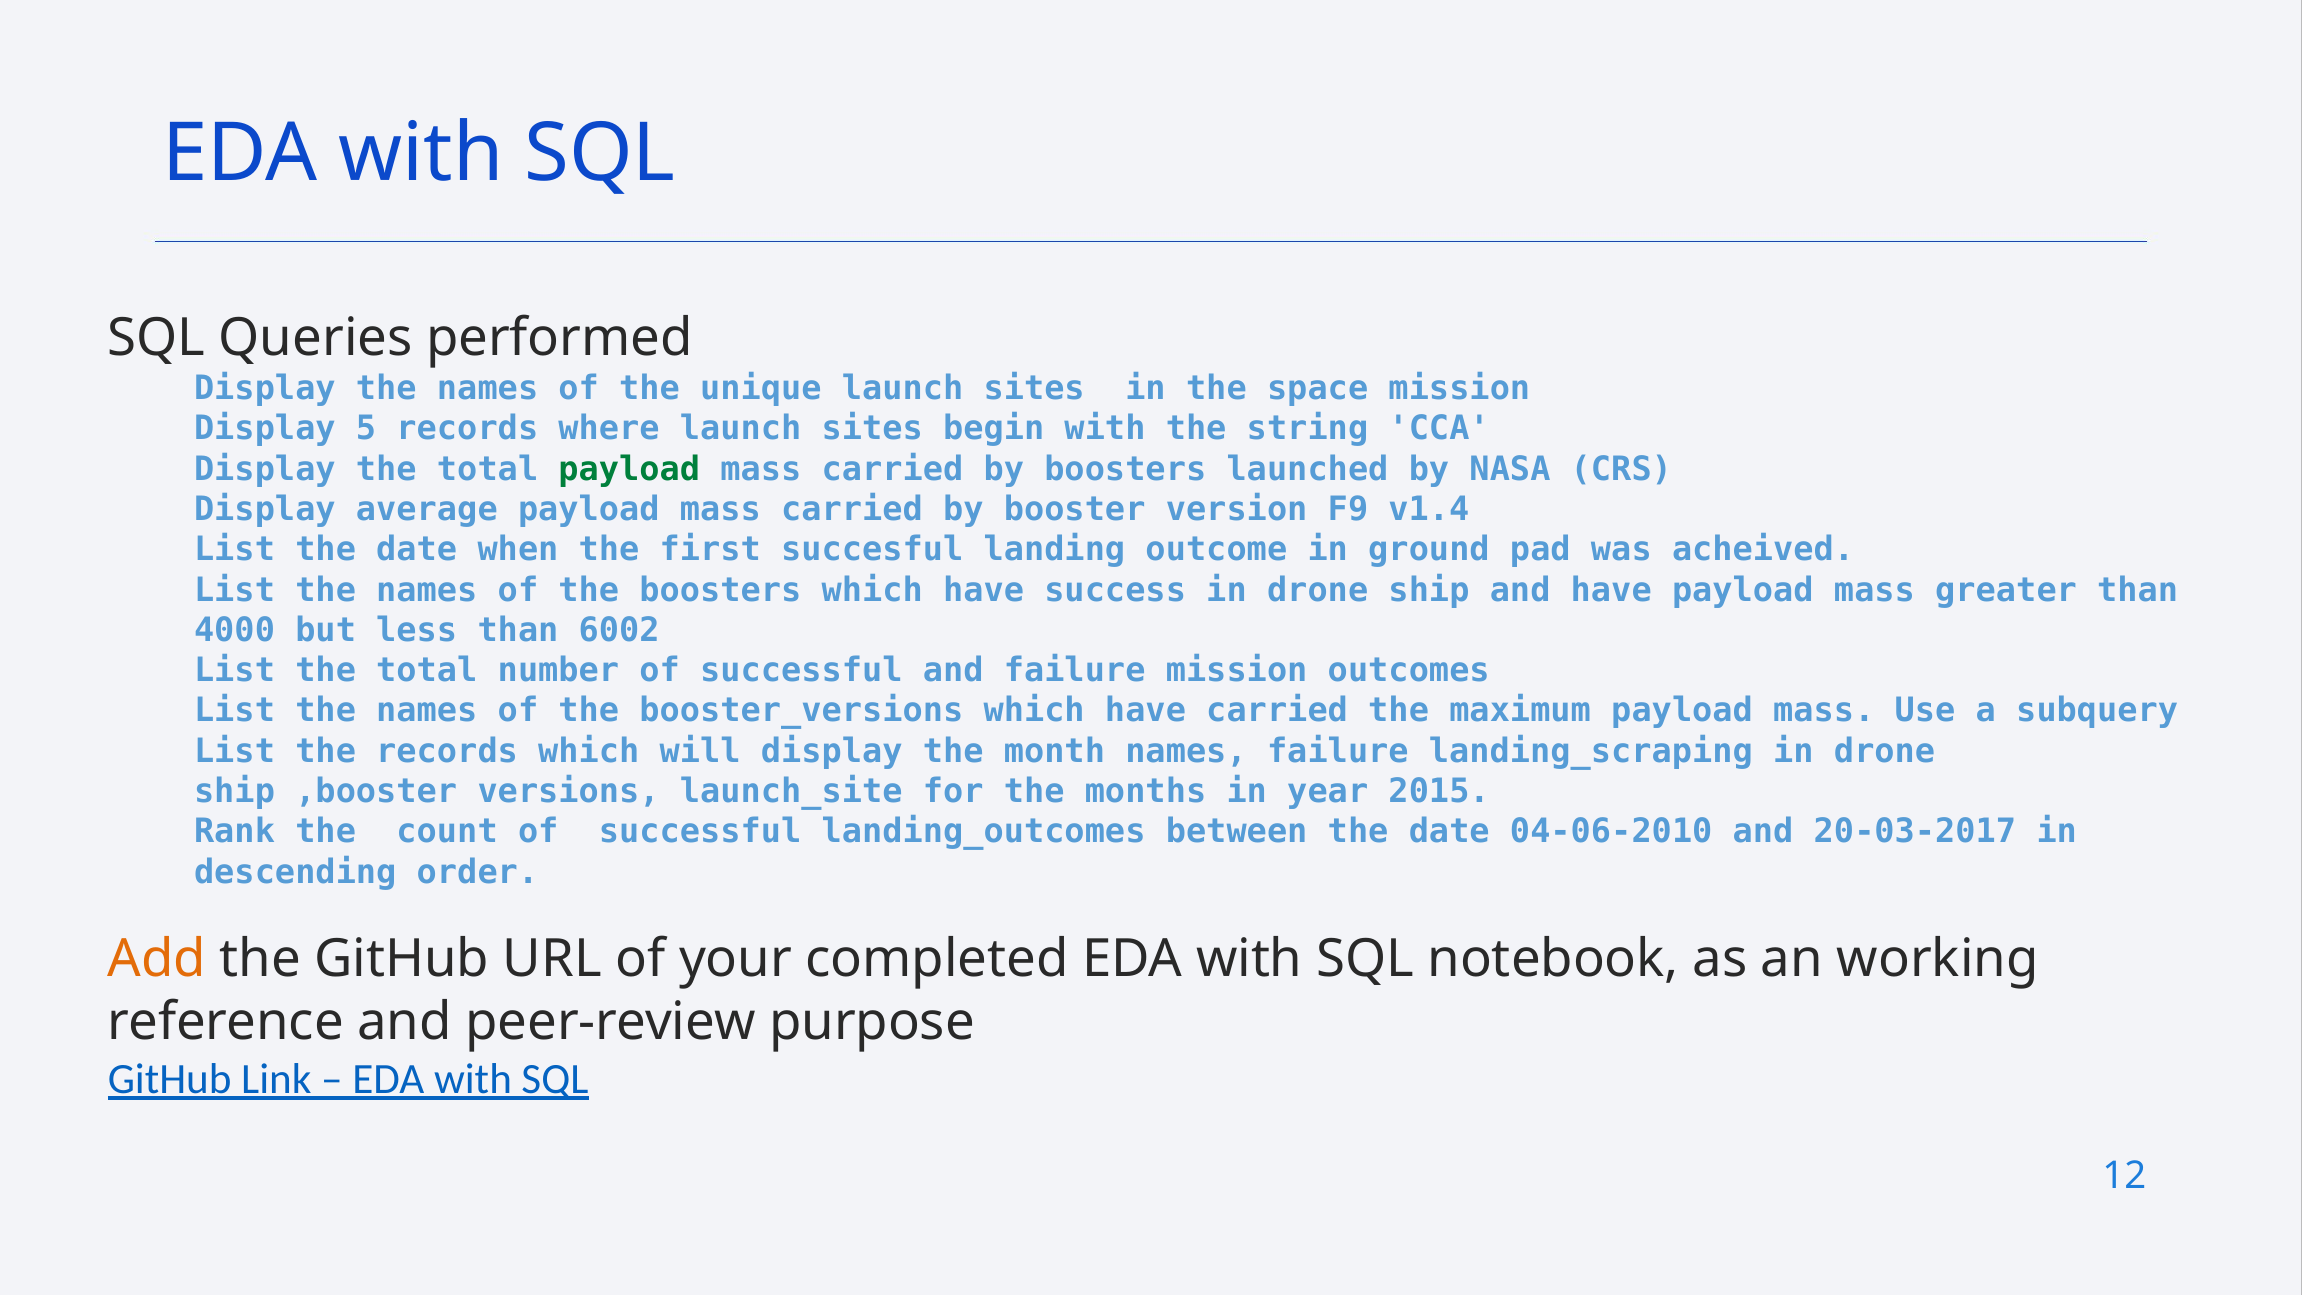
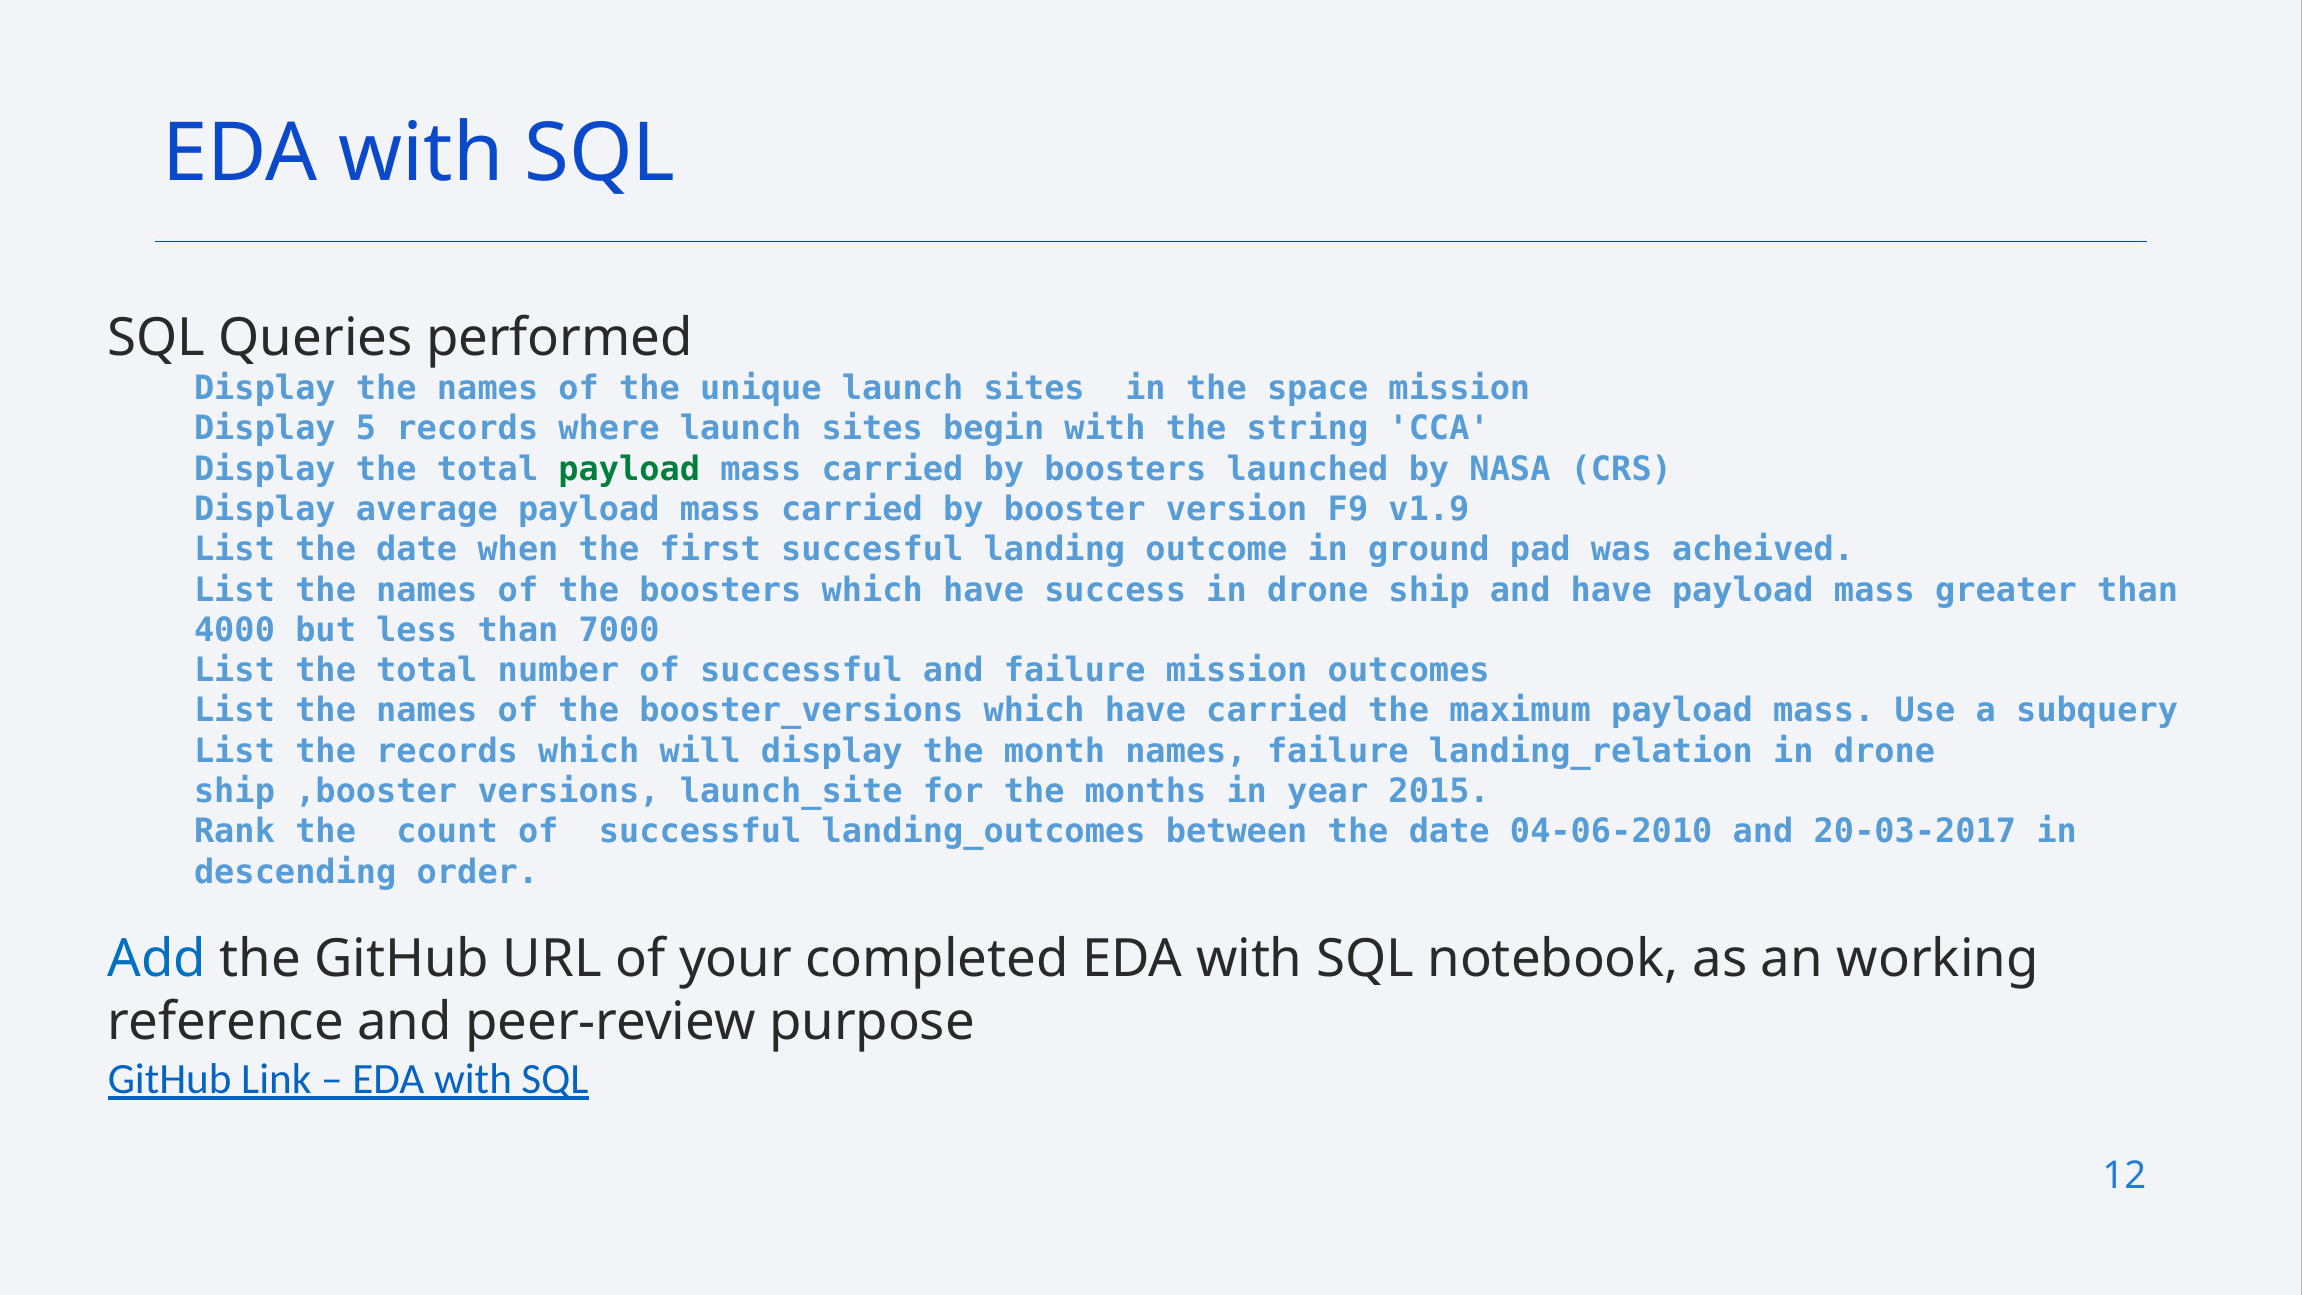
v1.4: v1.4 -> v1.9
6002: 6002 -> 7000
landing_scraping: landing_scraping -> landing_relation
Add colour: orange -> blue
